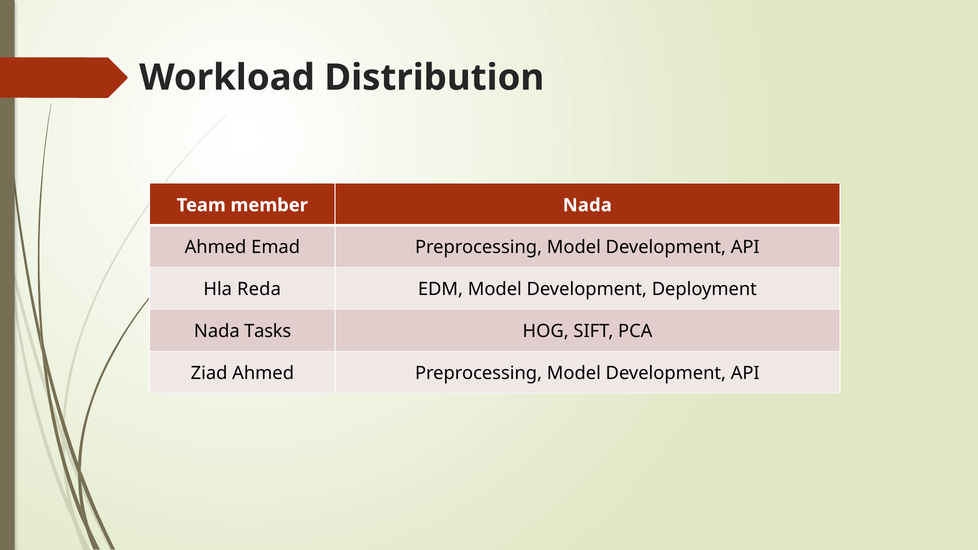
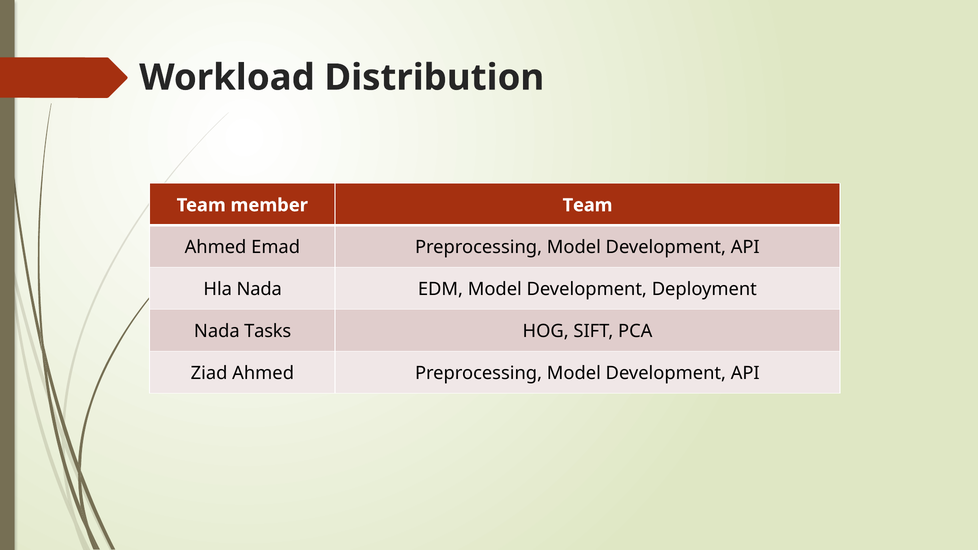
member Nada: Nada -> Team
Hla Reda: Reda -> Nada
